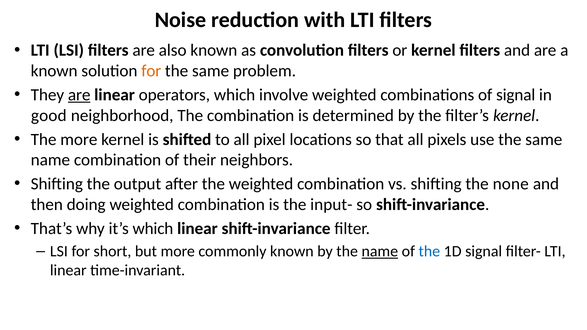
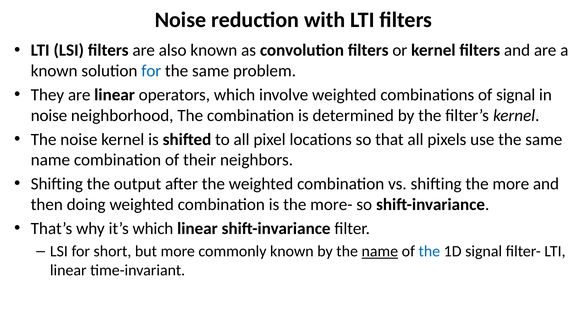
for at (151, 71) colour: orange -> blue
are at (79, 95) underline: present -> none
good at (49, 115): good -> noise
The more: more -> noise
the none: none -> more
input-: input- -> more-
